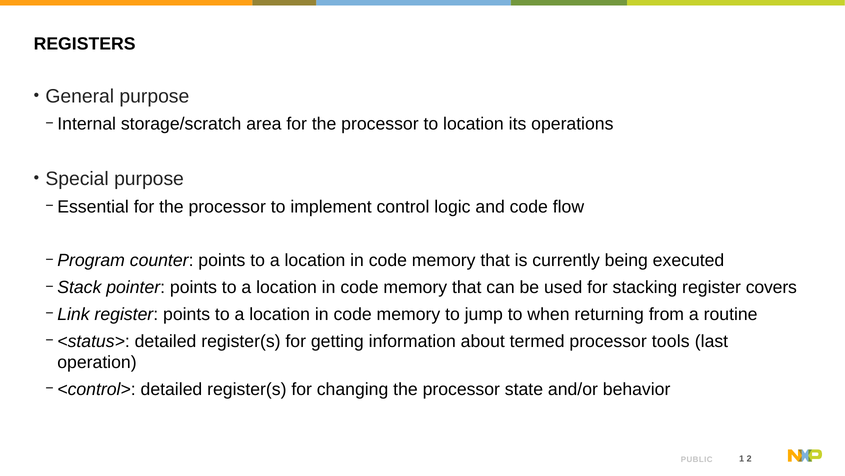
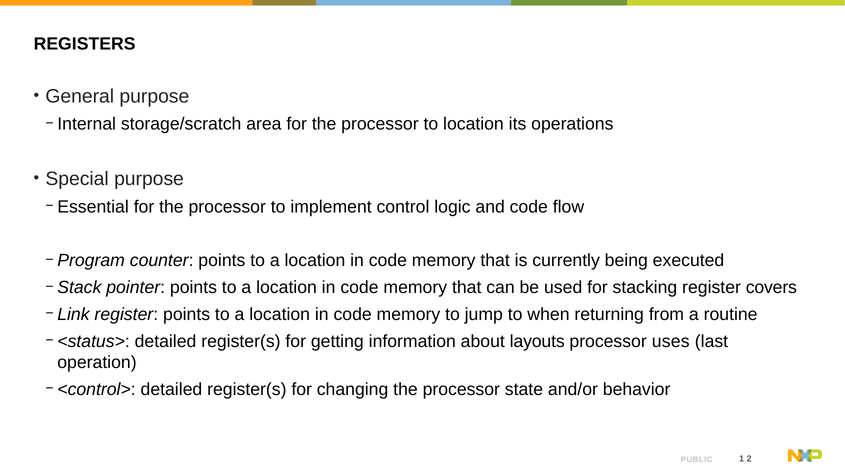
termed: termed -> layouts
tools: tools -> uses
